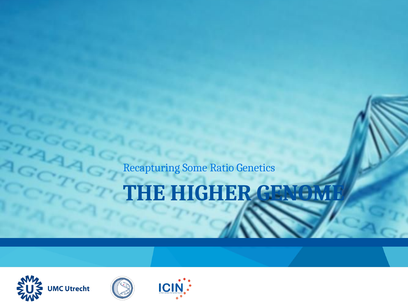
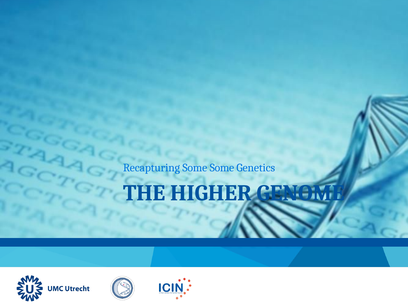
Some Ratio: Ratio -> Some
